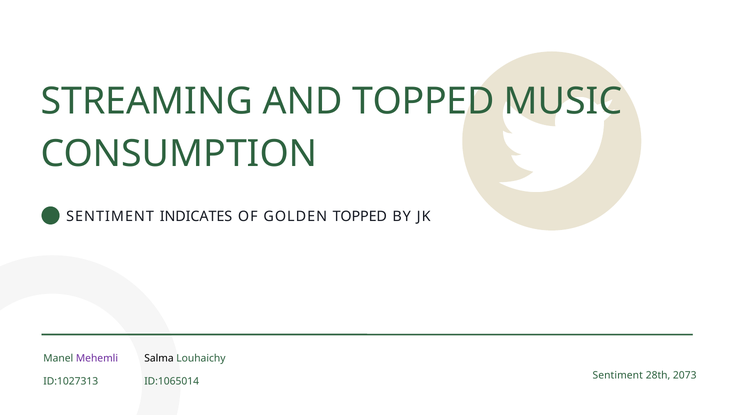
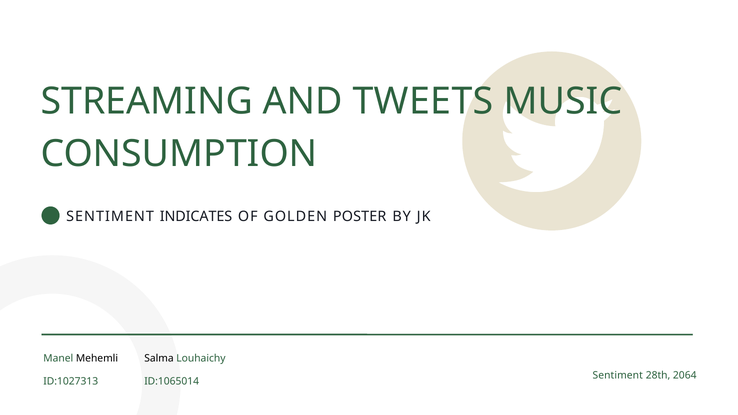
AND TOPPED: TOPPED -> TWEETS
GOLDEN TOPPED: TOPPED -> POSTER
Mehemli colour: purple -> black
2073: 2073 -> 2064
